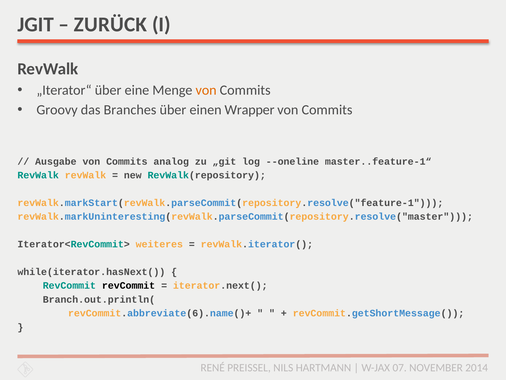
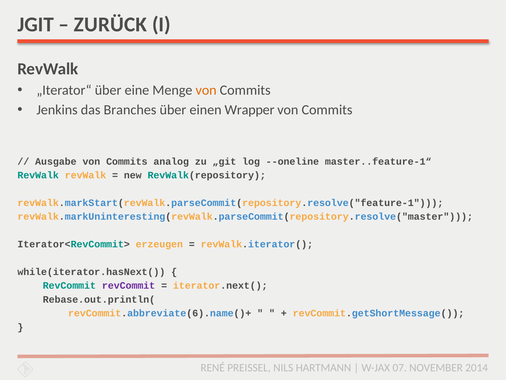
Groovy: Groovy -> Jenkins
weiteres: weiteres -> erzeugen
revCommit at (129, 285) colour: black -> purple
Branch.out.println(: Branch.out.println( -> Rebase.out.println(
